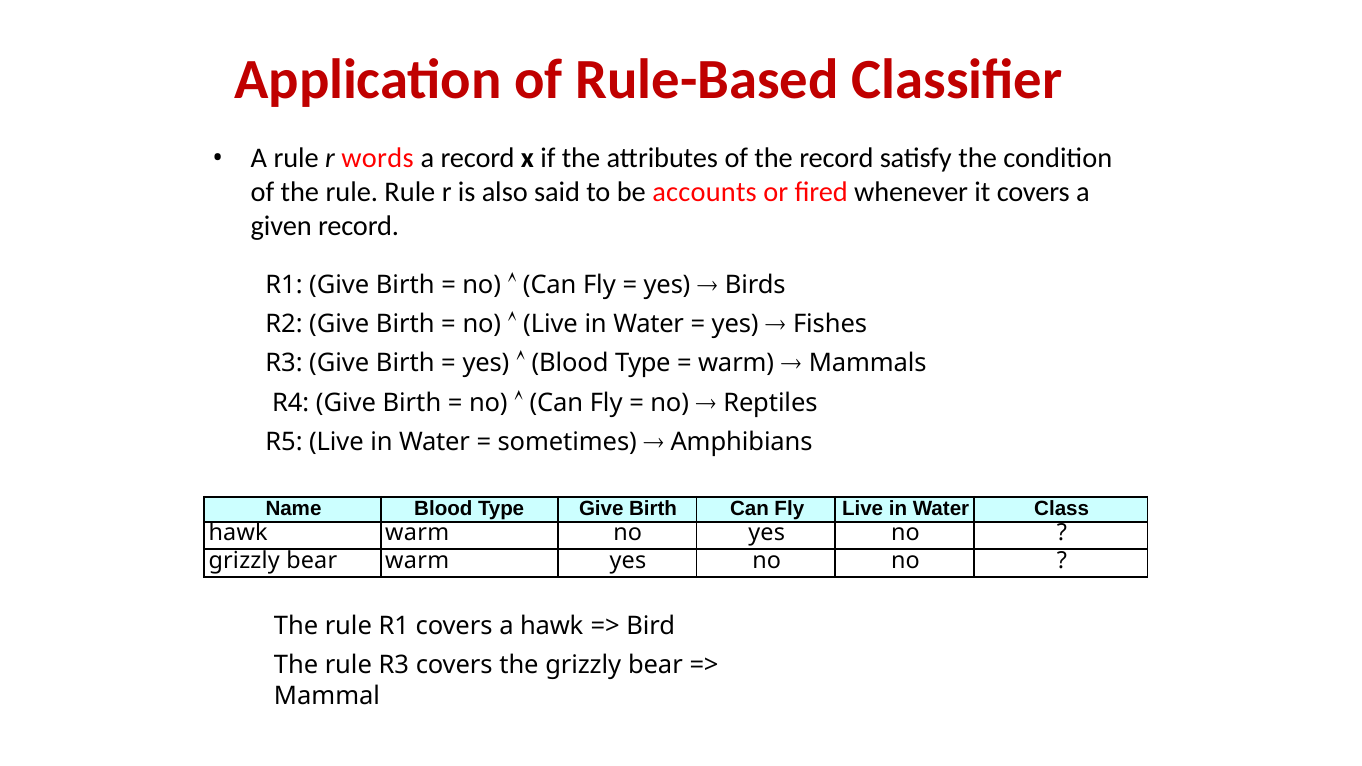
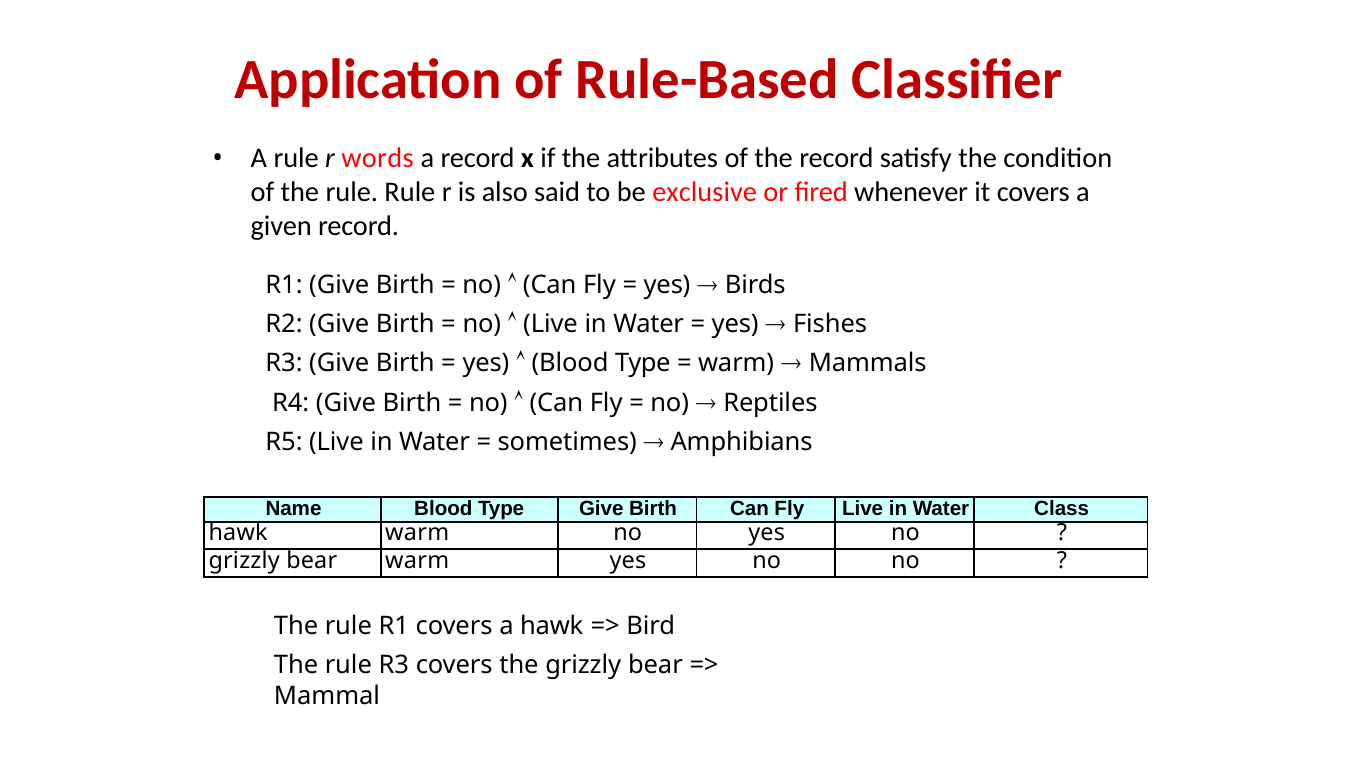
accounts: accounts -> exclusive
